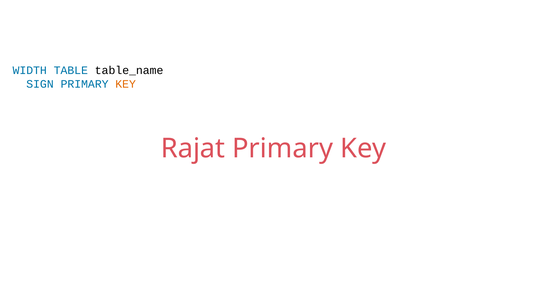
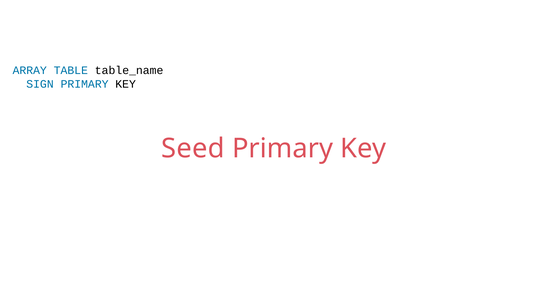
WIDTH: WIDTH -> ARRAY
KEY at (126, 84) colour: orange -> black
Rajat: Rajat -> Seed
